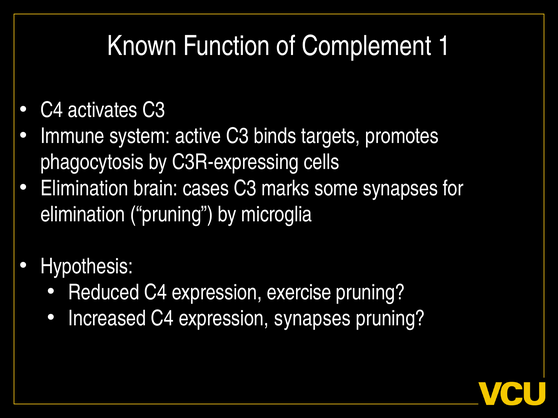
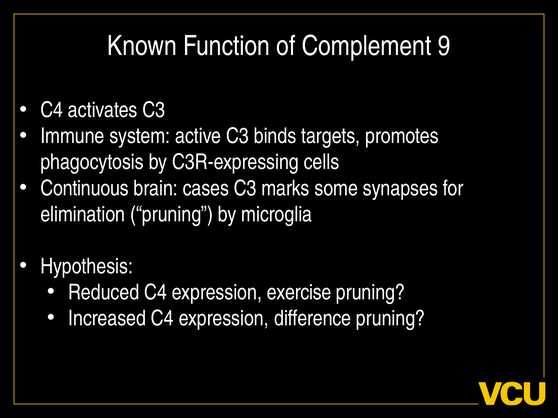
1: 1 -> 9
Elimination at (84, 188): Elimination -> Continuous
expression synapses: synapses -> difference
